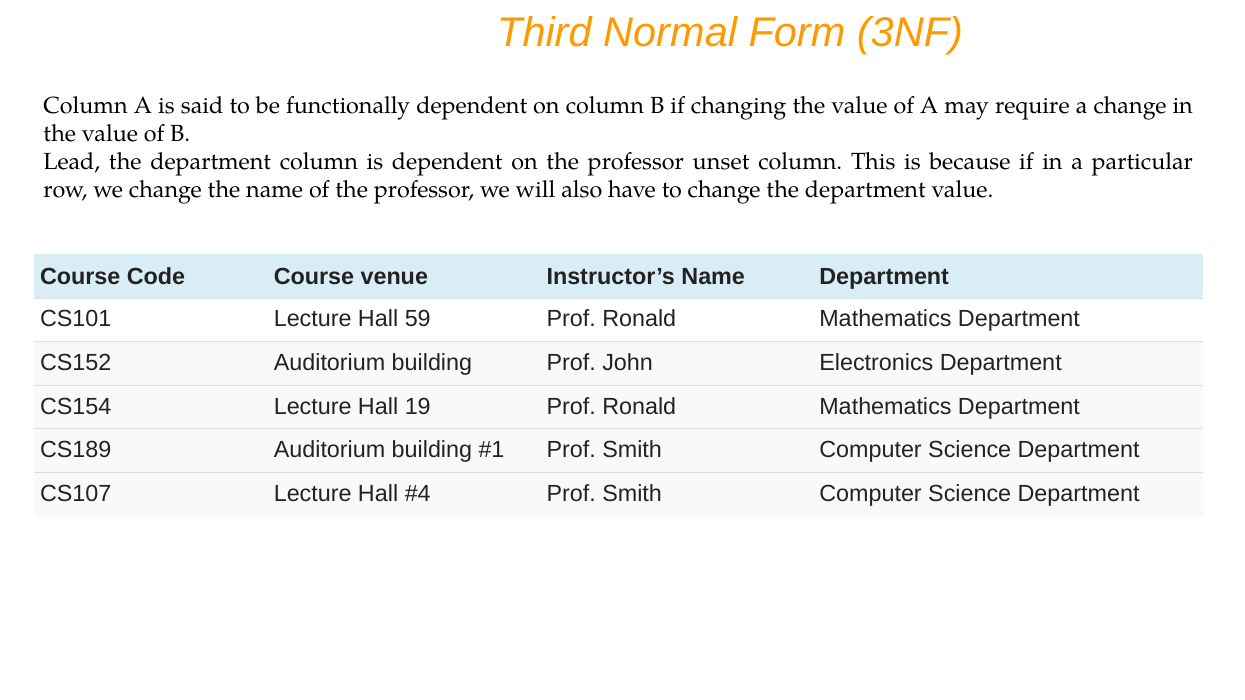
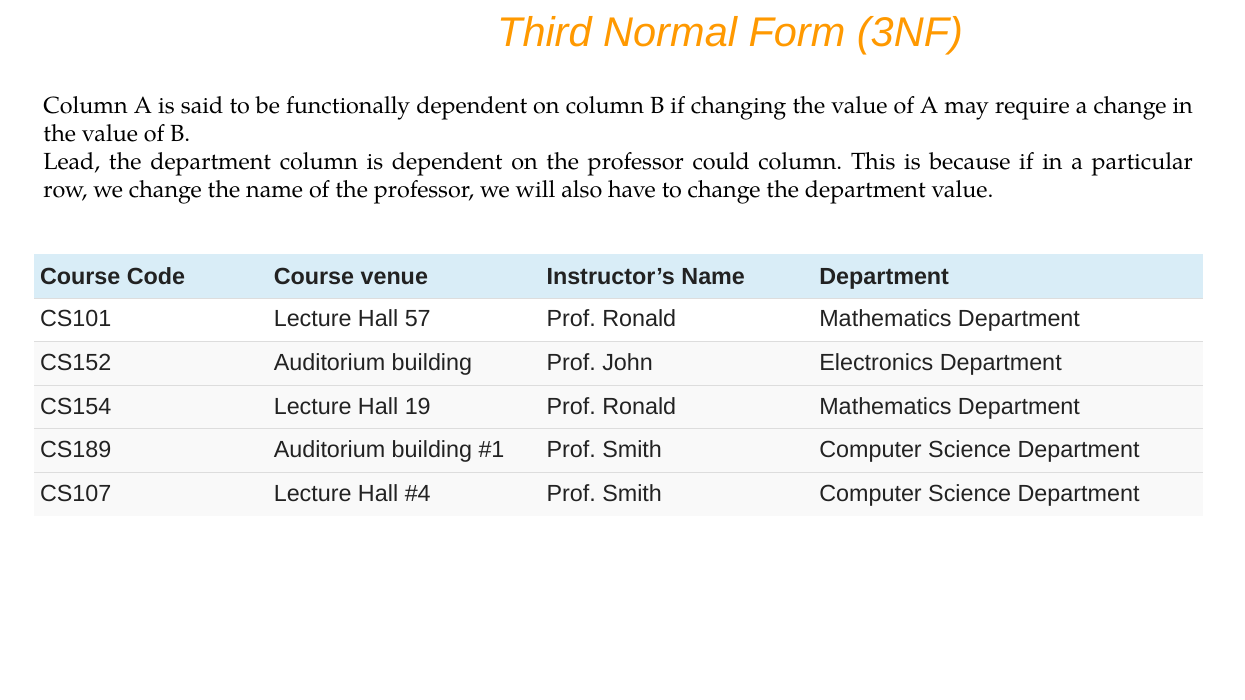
unset: unset -> could
59: 59 -> 57
